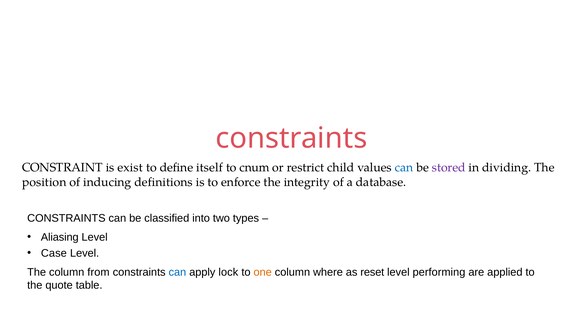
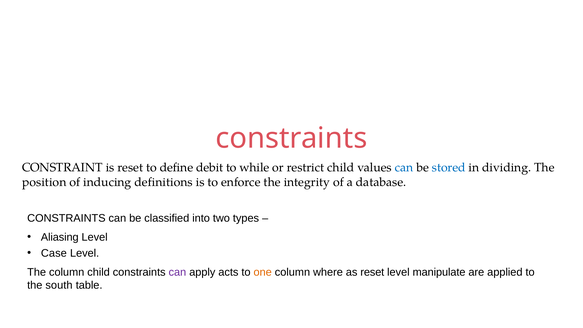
is exist: exist -> reset
itself: itself -> debit
cnum: cnum -> while
stored colour: purple -> blue
column from: from -> child
can at (177, 272) colour: blue -> purple
lock: lock -> acts
performing: performing -> manipulate
quote: quote -> south
